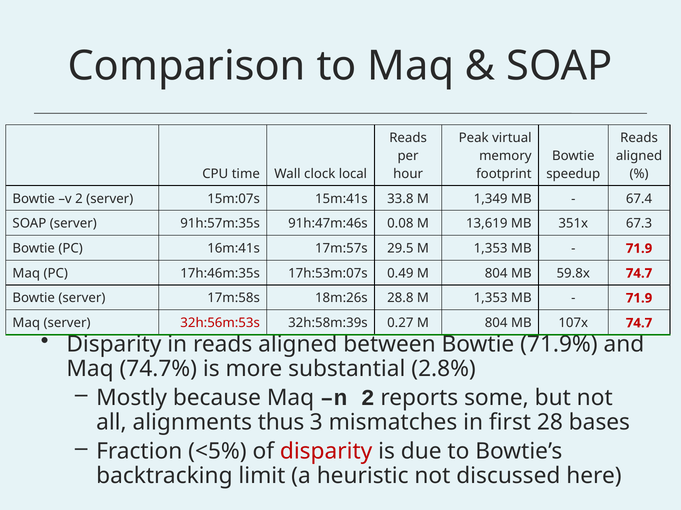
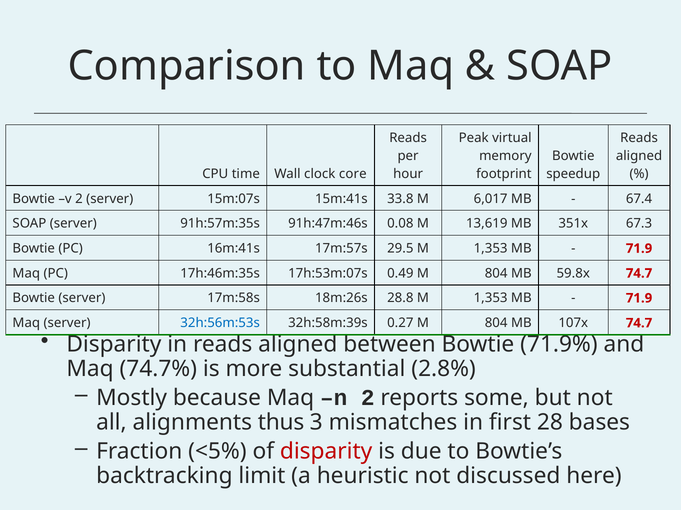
local: local -> core
1,349: 1,349 -> 6,017
32h:56m:53s colour: red -> blue
